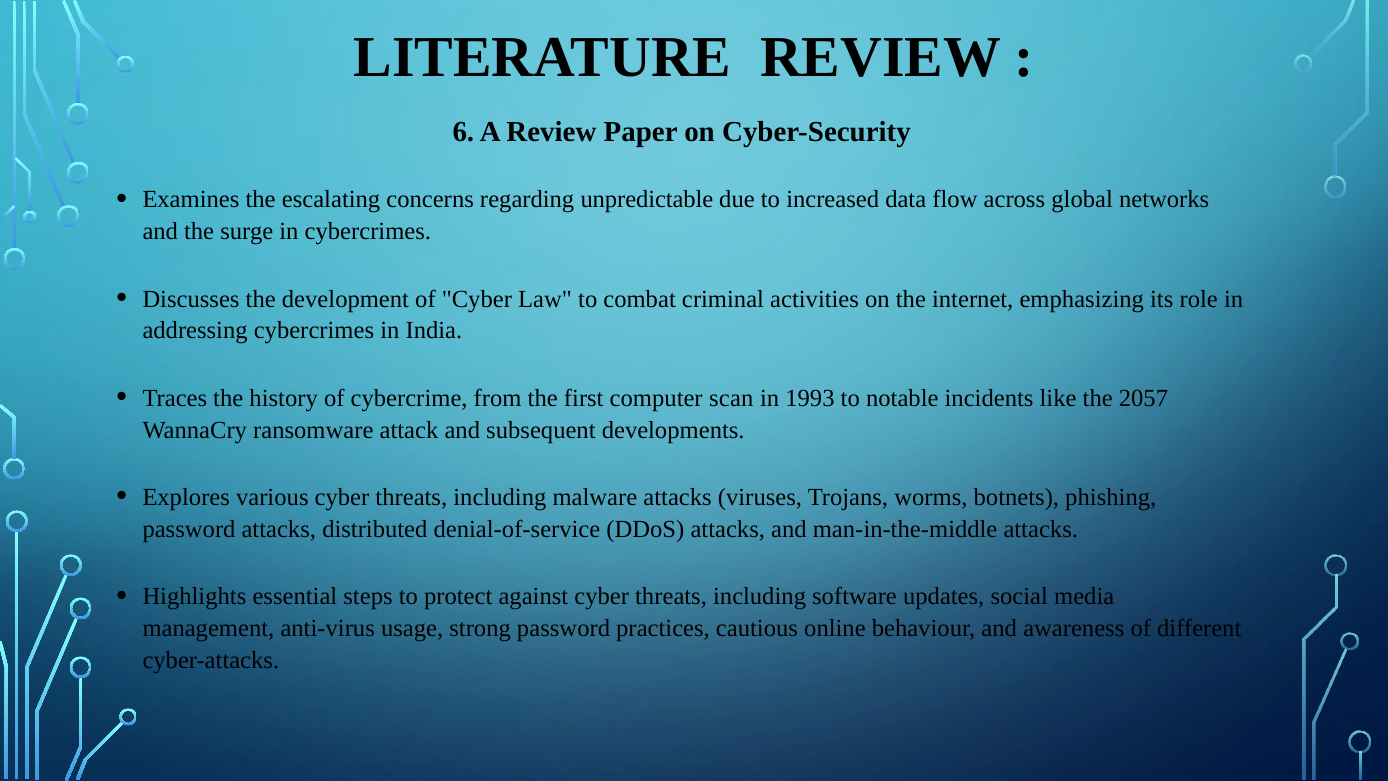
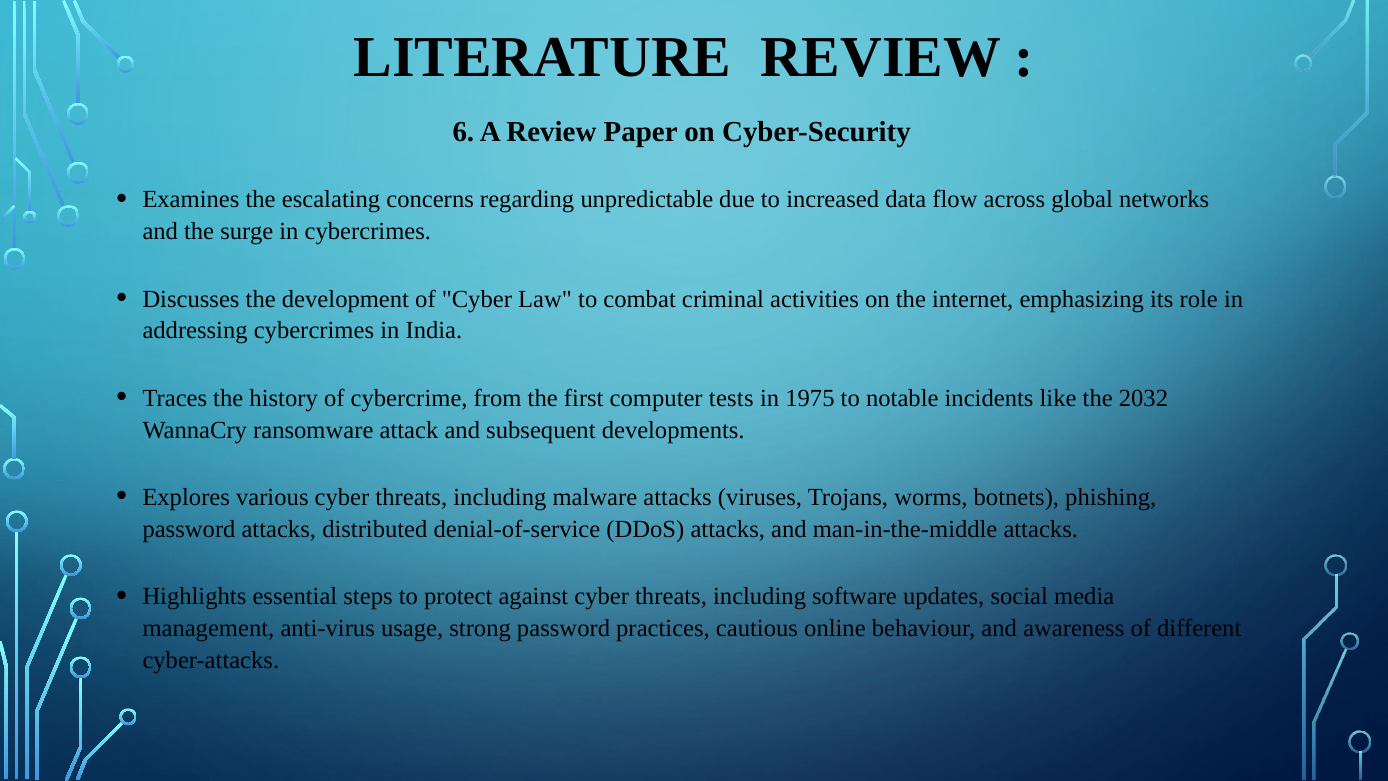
scan: scan -> tests
1993: 1993 -> 1975
2057: 2057 -> 2032
